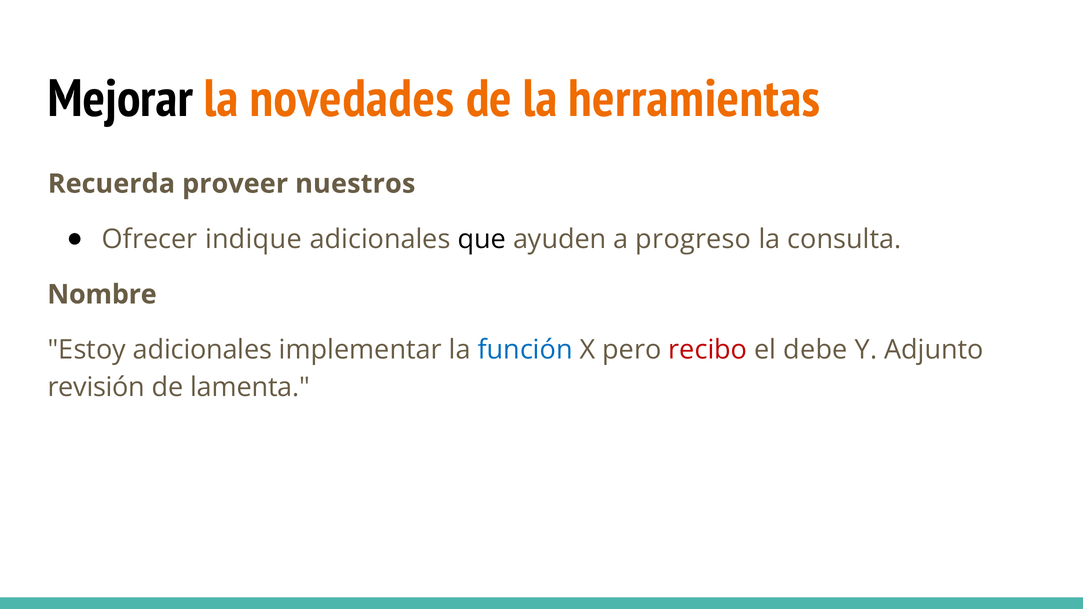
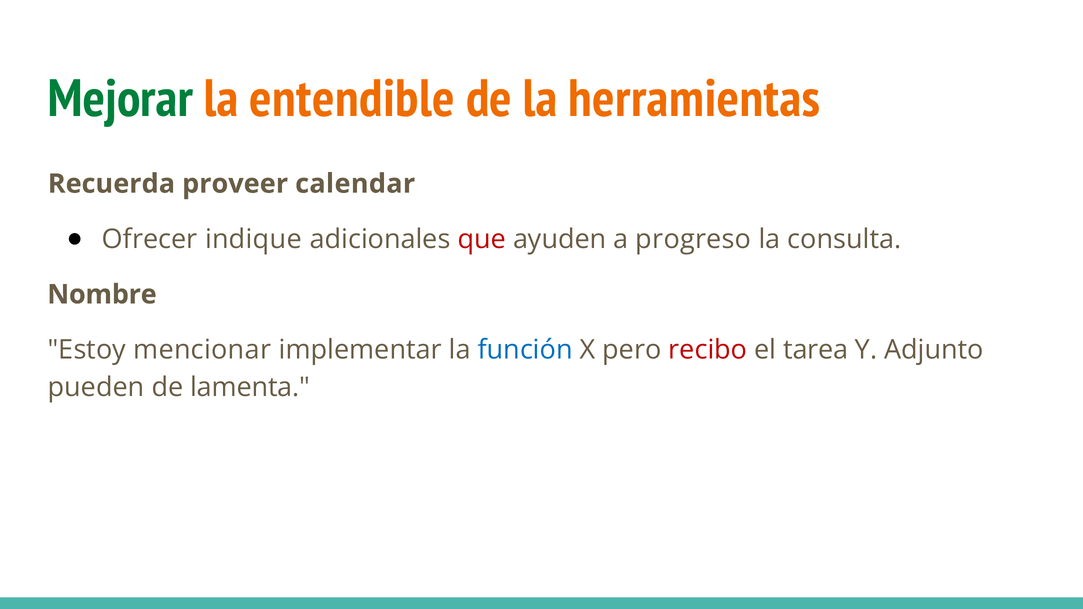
Mejorar colour: black -> green
novedades: novedades -> entendible
nuestros: nuestros -> calendar
que colour: black -> red
Estoy adicionales: adicionales -> mencionar
debe: debe -> tarea
revisión: revisión -> pueden
